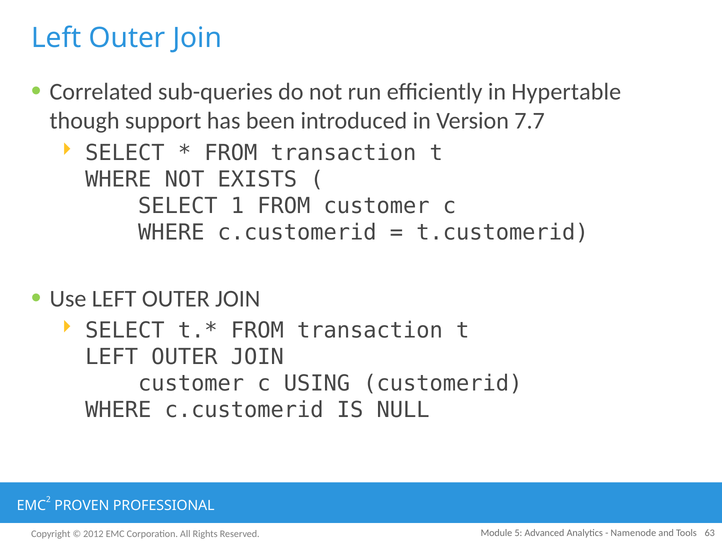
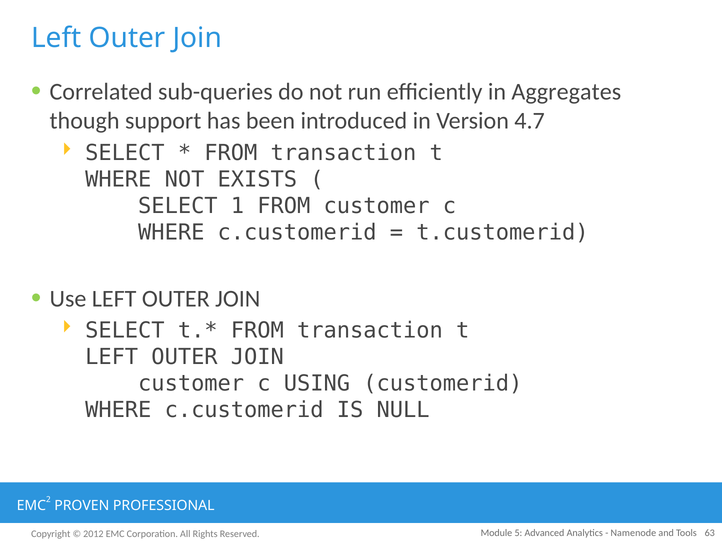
Hypertable: Hypertable -> Aggregates
7.7: 7.7 -> 4.7
